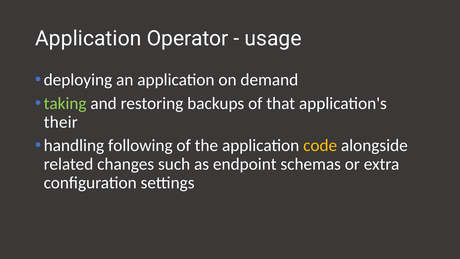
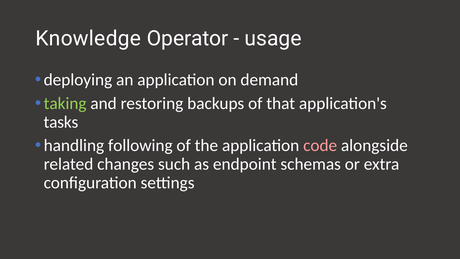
Application at (88, 39): Application -> Knowledge
their: their -> tasks
code colour: yellow -> pink
